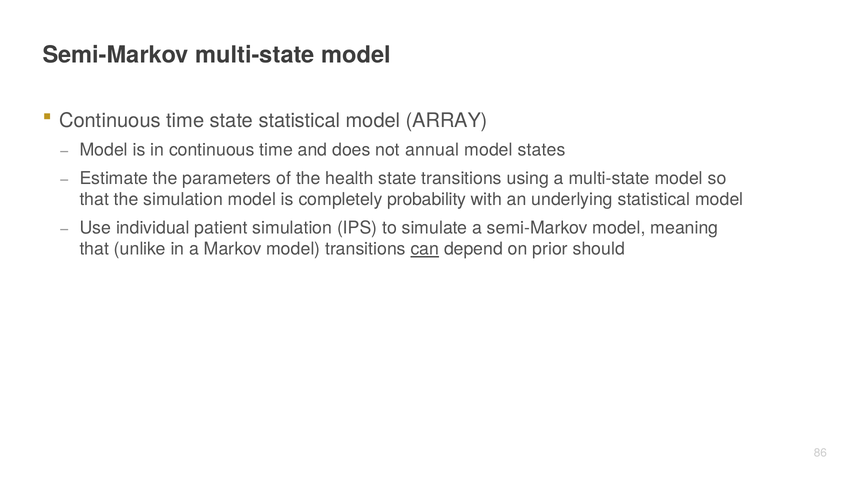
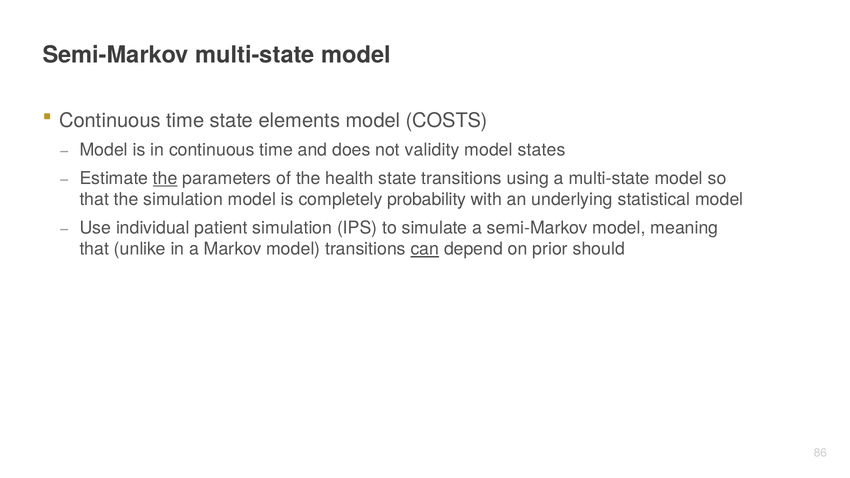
state statistical: statistical -> elements
ARRAY: ARRAY -> COSTS
annual: annual -> validity
the at (165, 178) underline: none -> present
